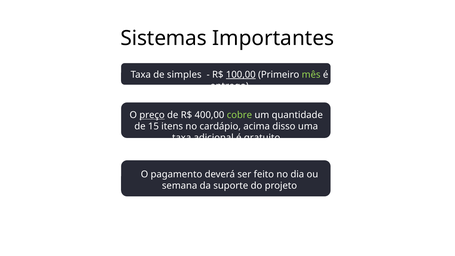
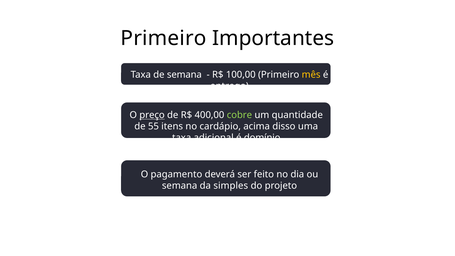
Sistemas at (164, 38): Sistemas -> Primeiro
de simples: simples -> semana
100,00 underline: present -> none
mês colour: light green -> yellow
15: 15 -> 55
gratuito: gratuito -> domínio
suporte: suporte -> simples
